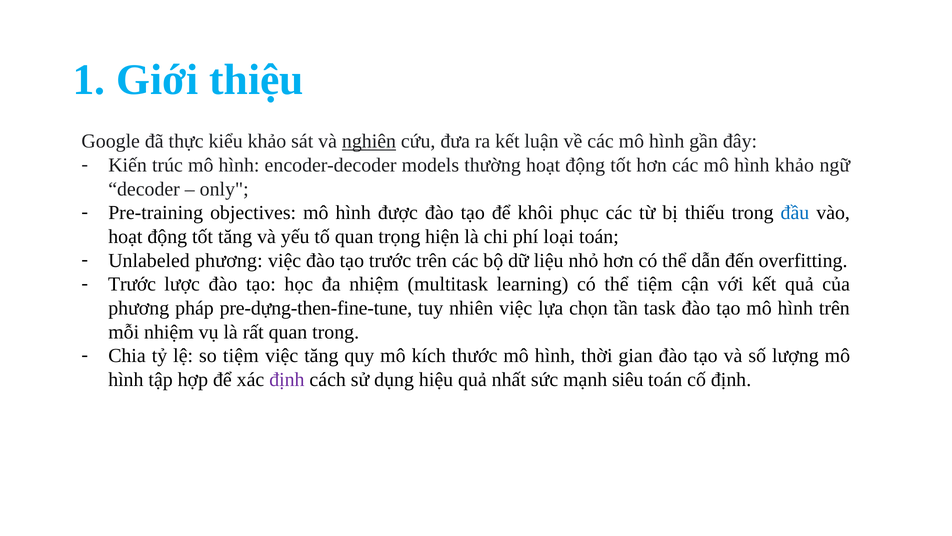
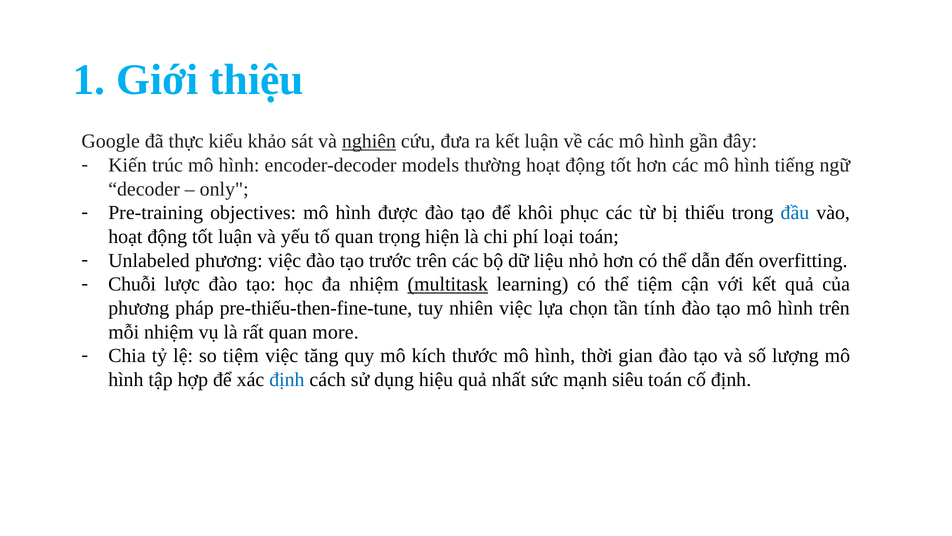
hình khảo: khảo -> tiếng
tốt tăng: tăng -> luận
Trước at (132, 284): Trước -> Chuỗi
multitask underline: none -> present
pre-dựng-then-fine-tune: pre-dựng-then-fine-tune -> pre-thiếu-then-fine-tune
task: task -> tính
quan trong: trong -> more
định at (287, 379) colour: purple -> blue
